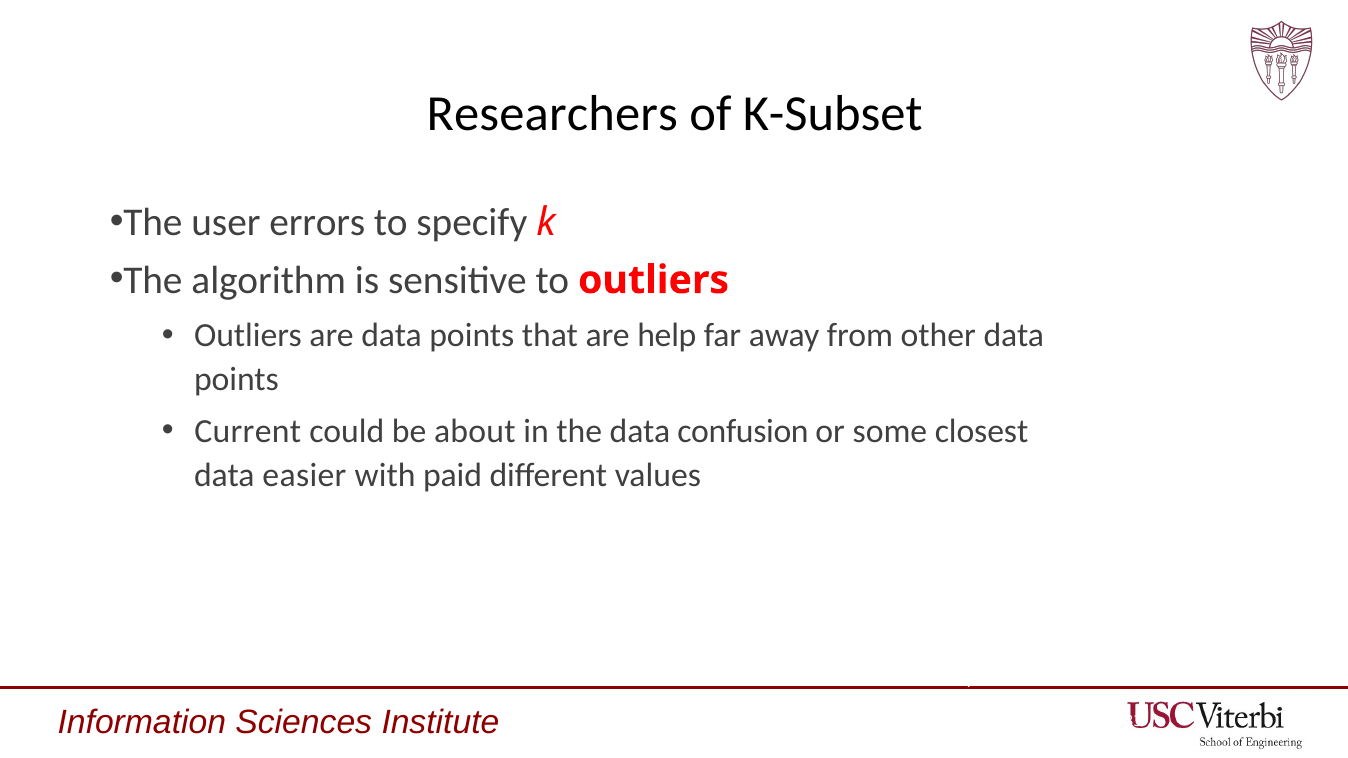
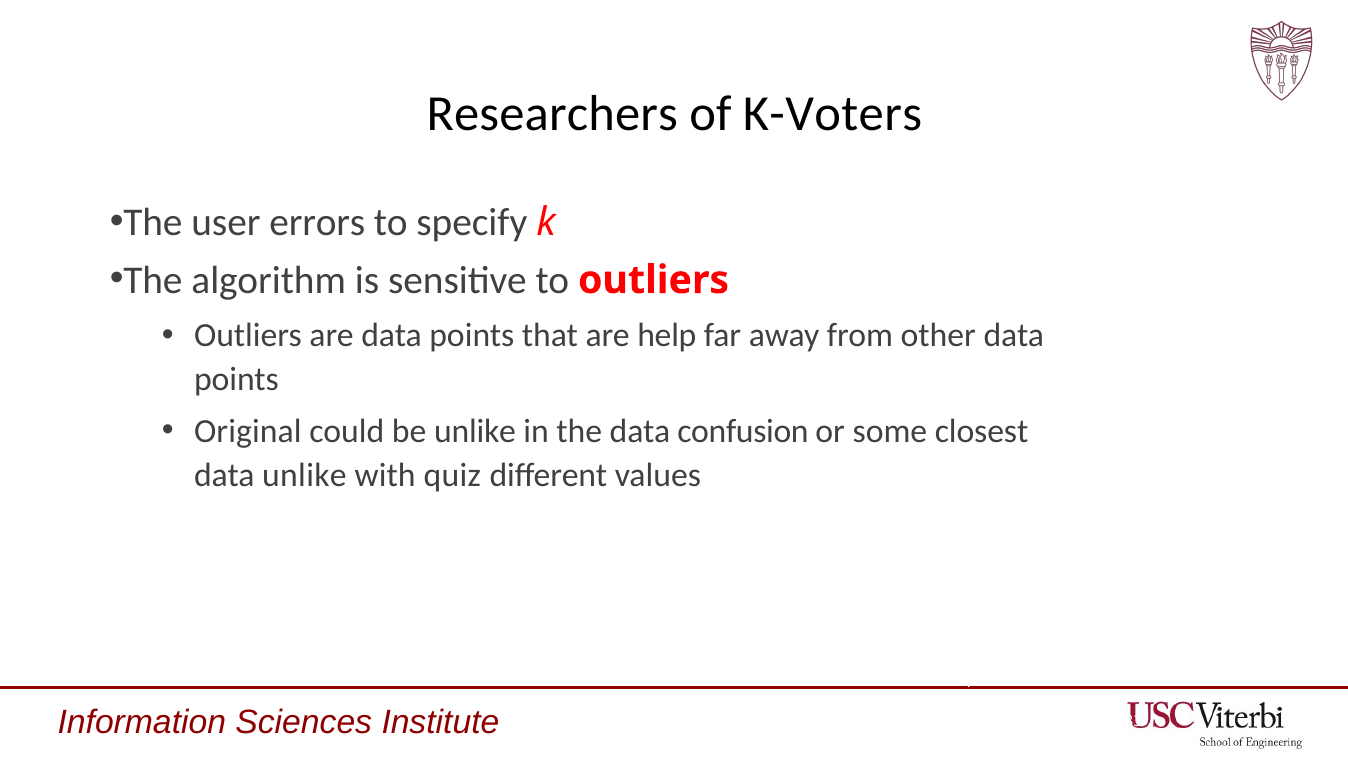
K-Subset: K-Subset -> K-Voters
Current: Current -> Original
be about: about -> unlike
data easier: easier -> unlike
paid: paid -> quiz
